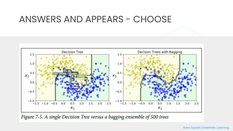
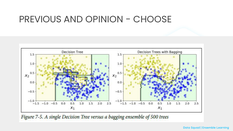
ANSWERS: ANSWERS -> PREVIOUS
APPEARS: APPEARS -> OPINION
